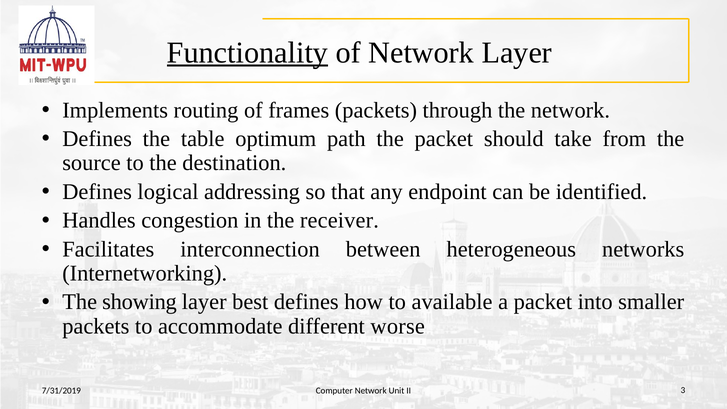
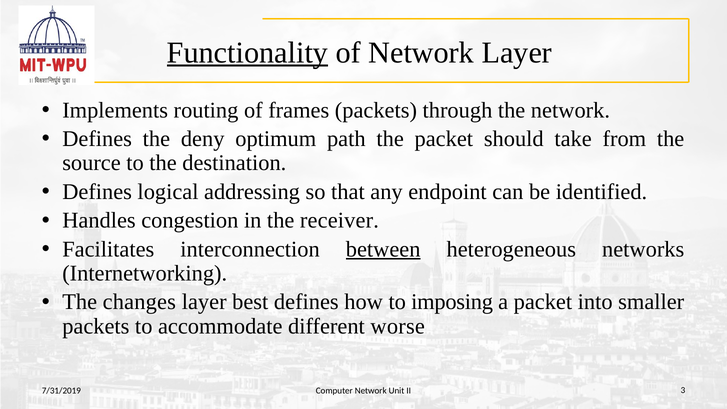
table: table -> deny
between underline: none -> present
showing: showing -> changes
available: available -> imposing
